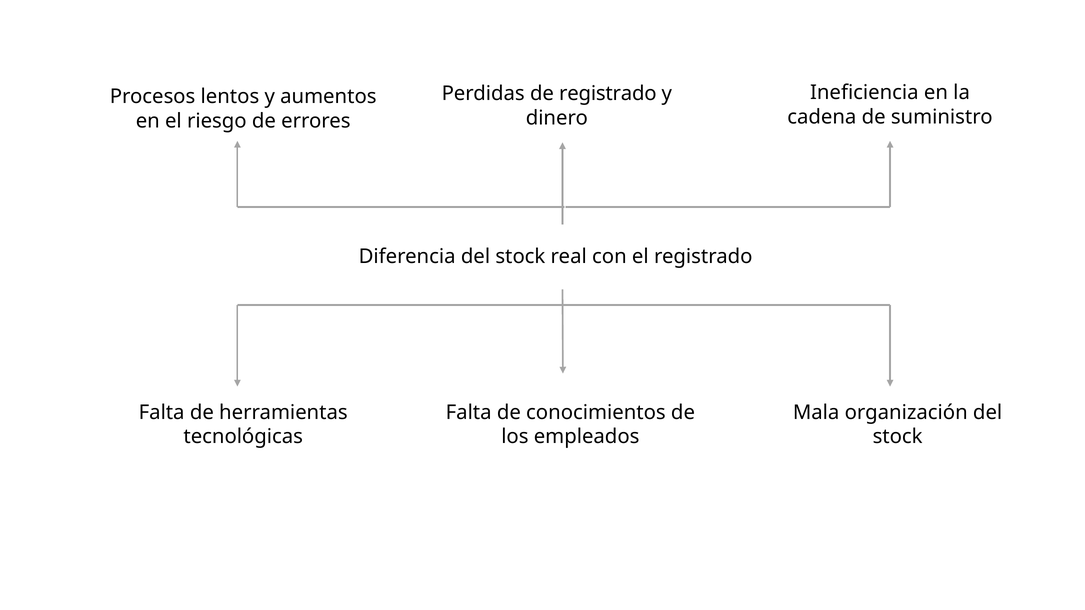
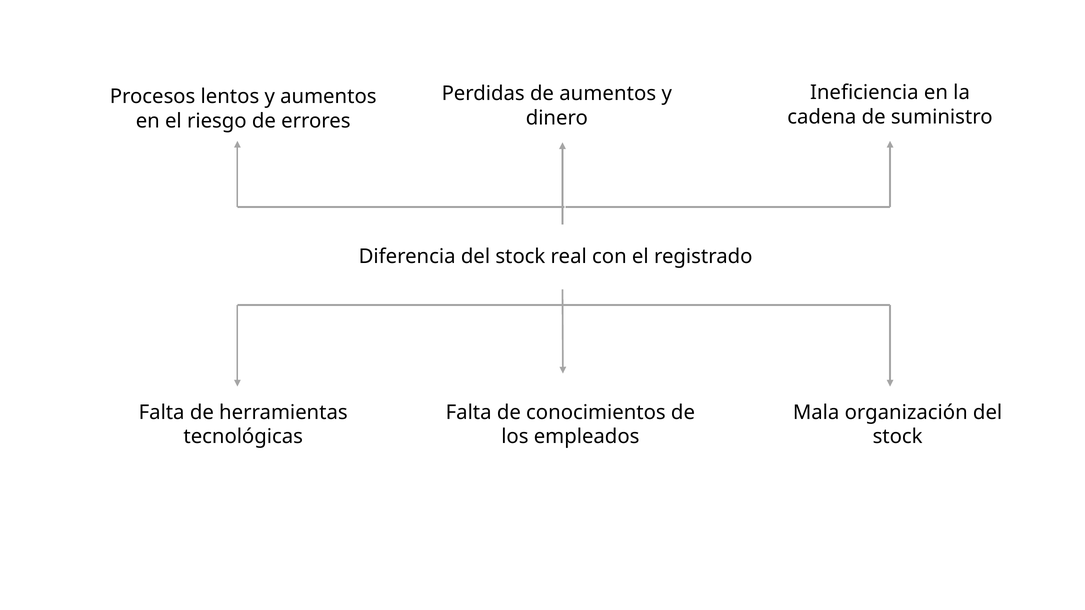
de registrado: registrado -> aumentos
